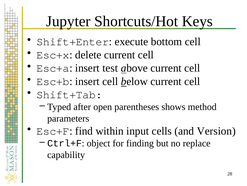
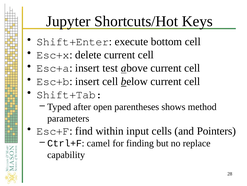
Version: Version -> Pointers
object: object -> camel
